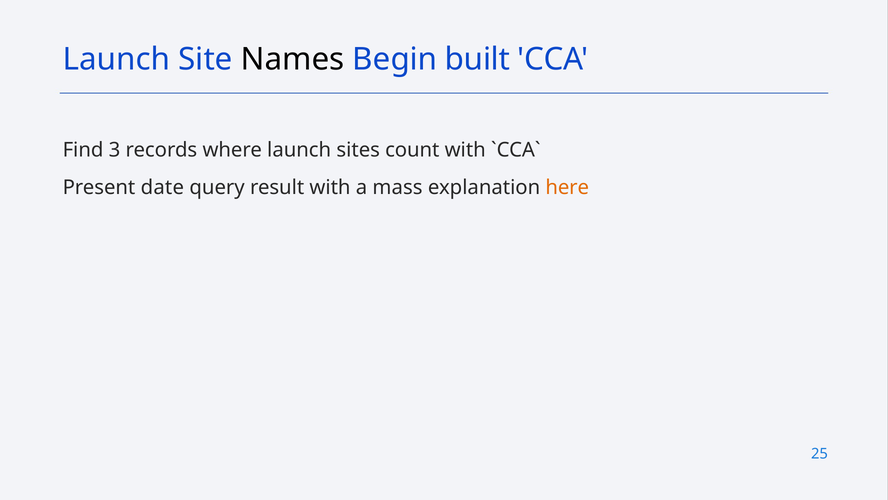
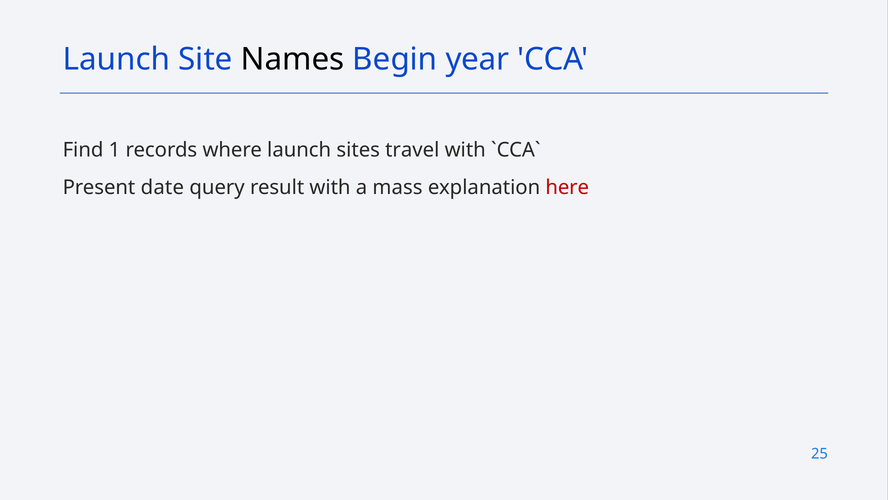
built: built -> year
3: 3 -> 1
count: count -> travel
here colour: orange -> red
